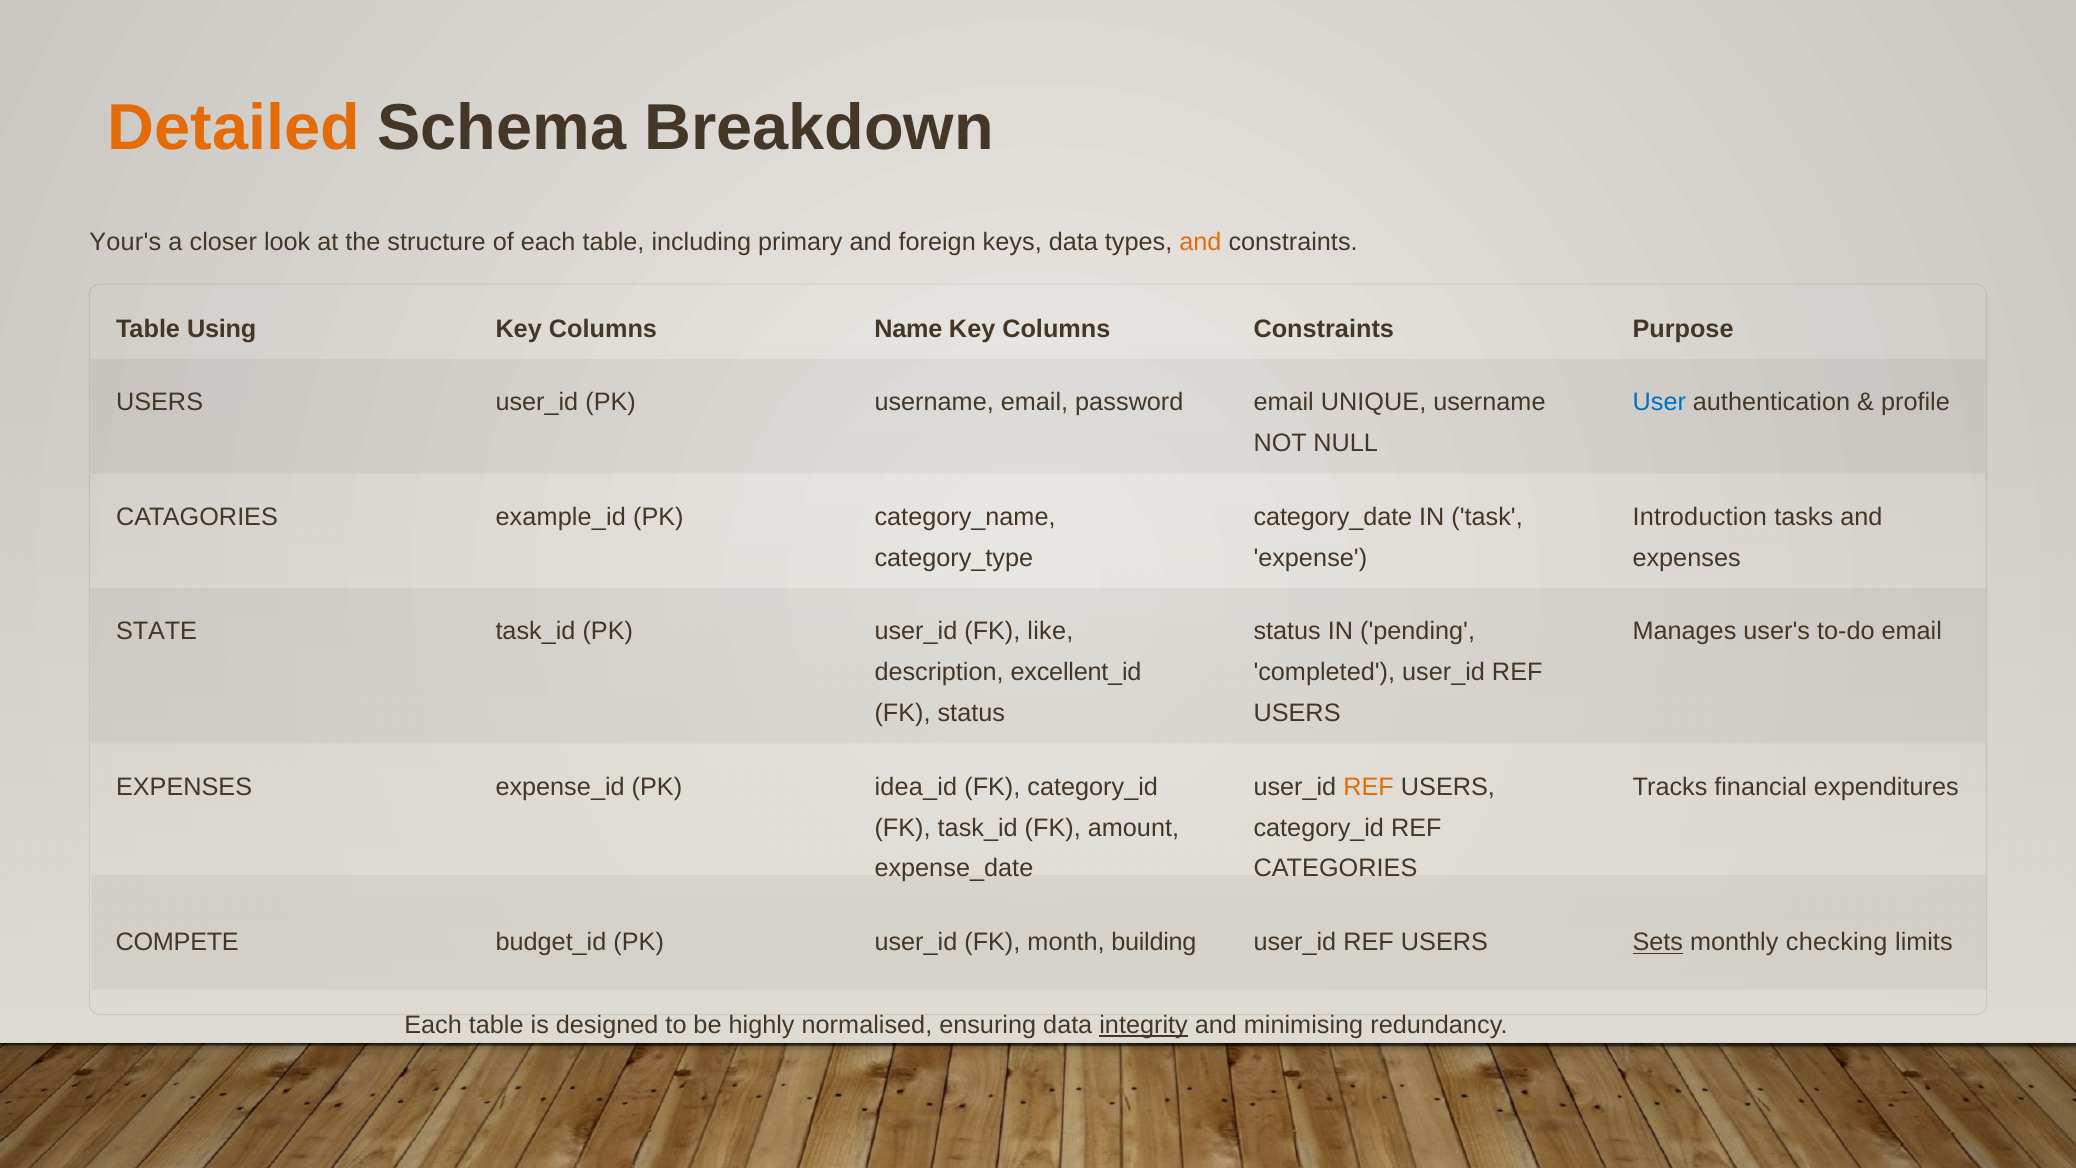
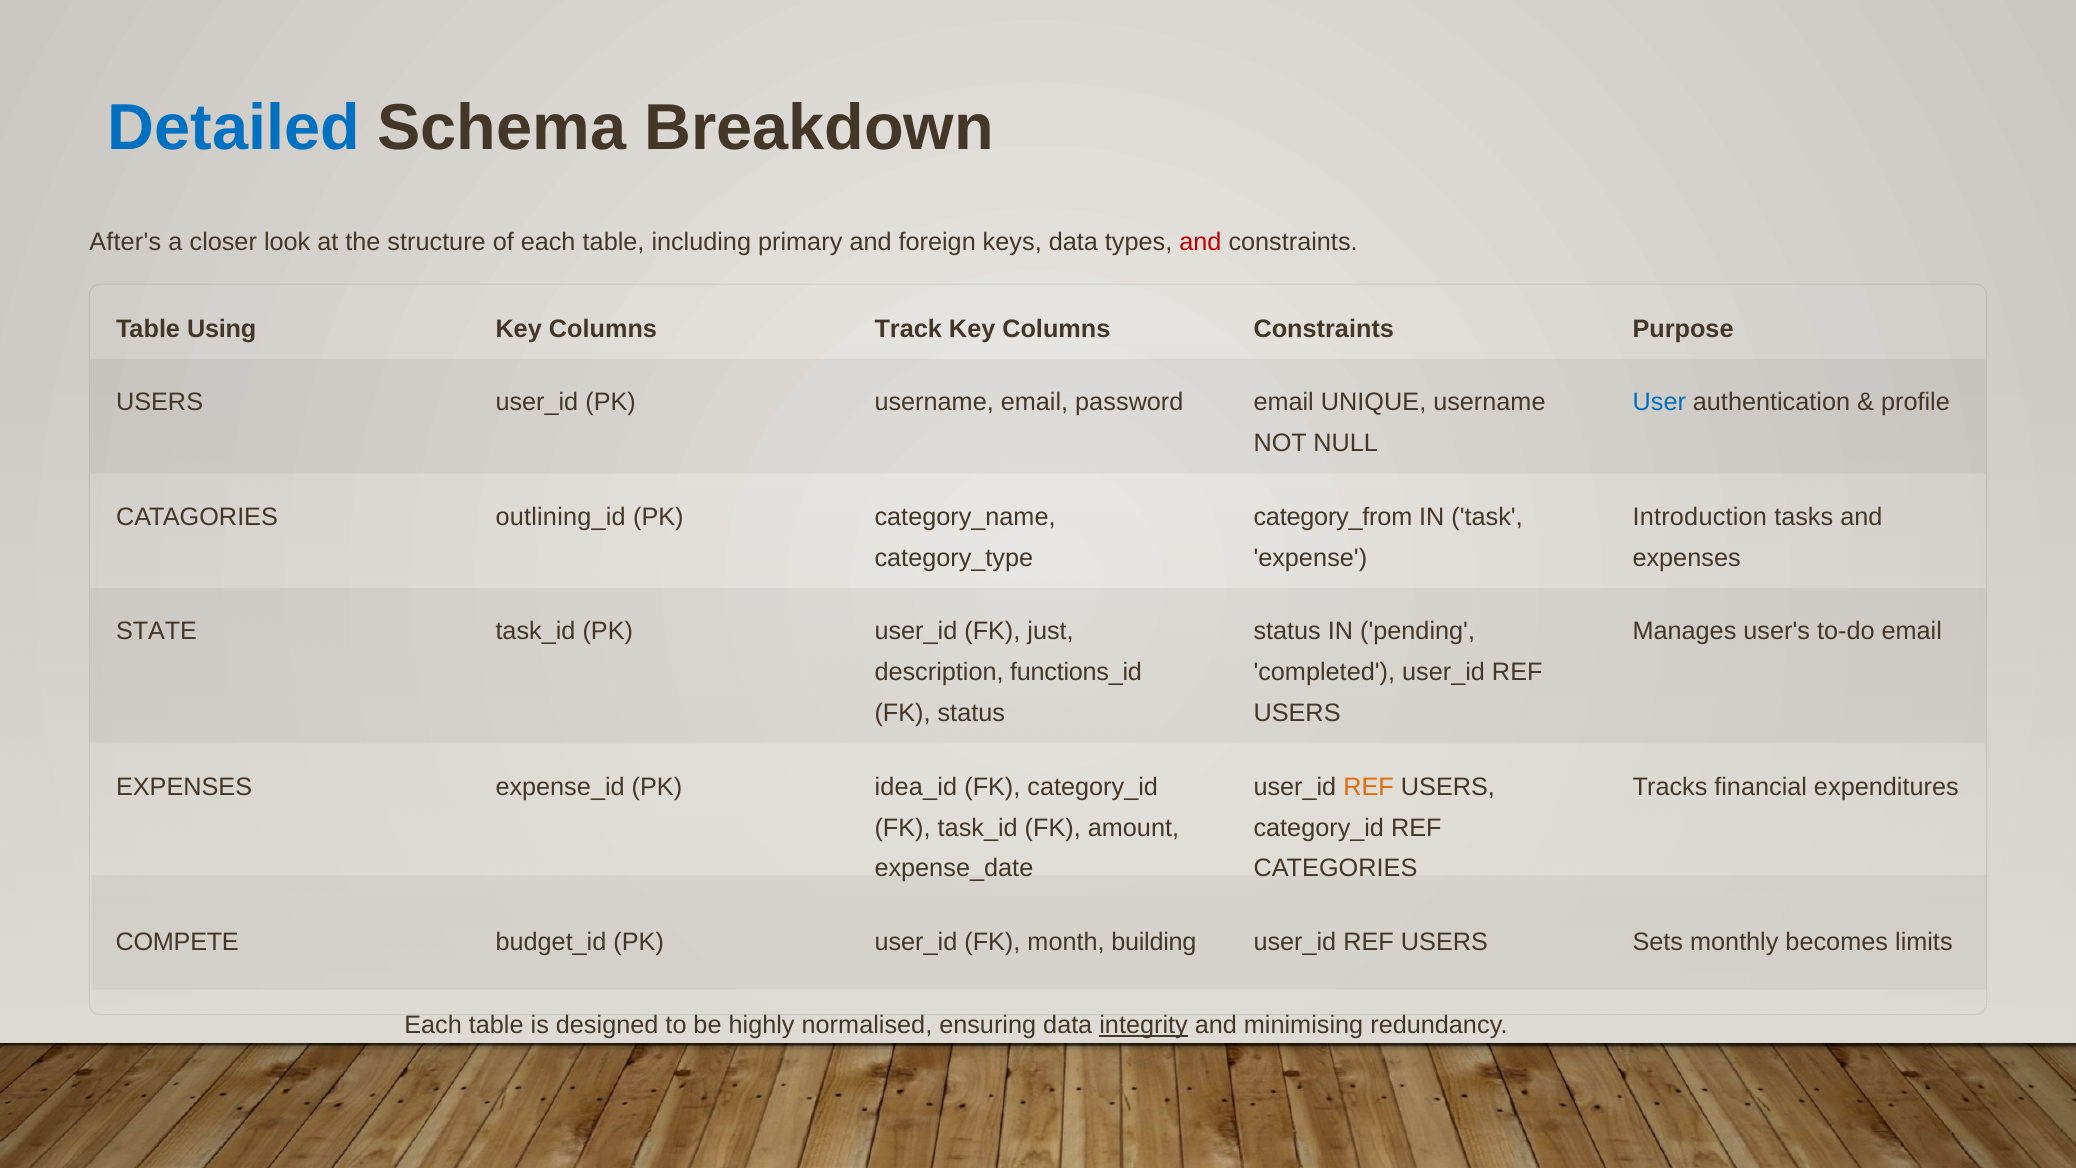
Detailed colour: orange -> blue
Your's: Your's -> After's
and at (1200, 242) colour: orange -> red
Name: Name -> Track
example_id: example_id -> outlining_id
category_date: category_date -> category_from
like: like -> just
excellent_id: excellent_id -> functions_id
Sets underline: present -> none
checking: checking -> becomes
